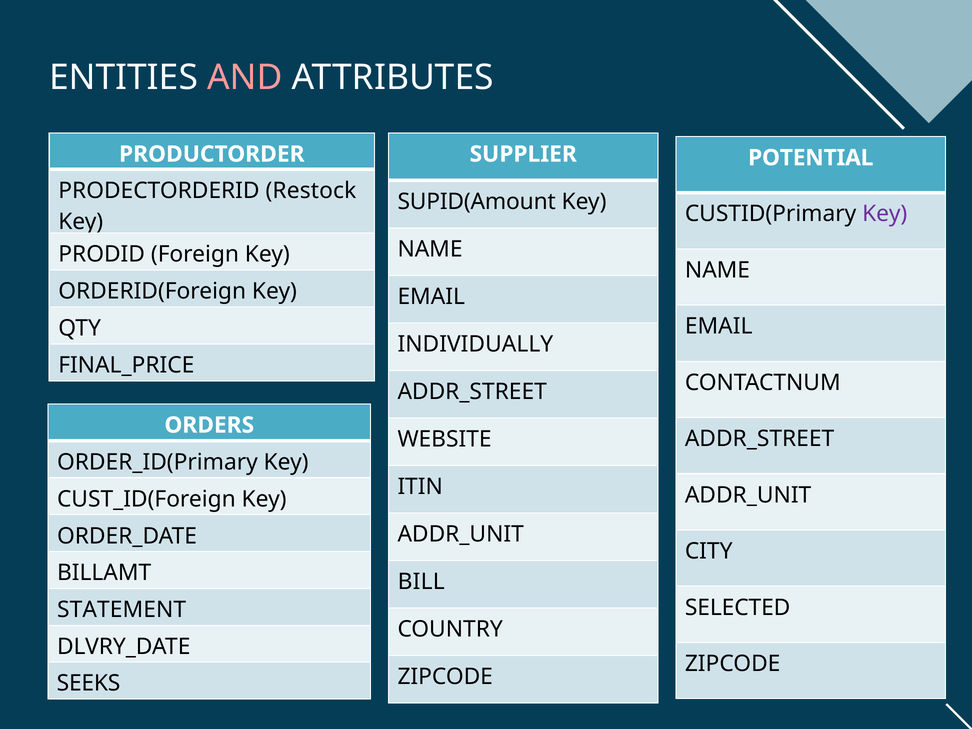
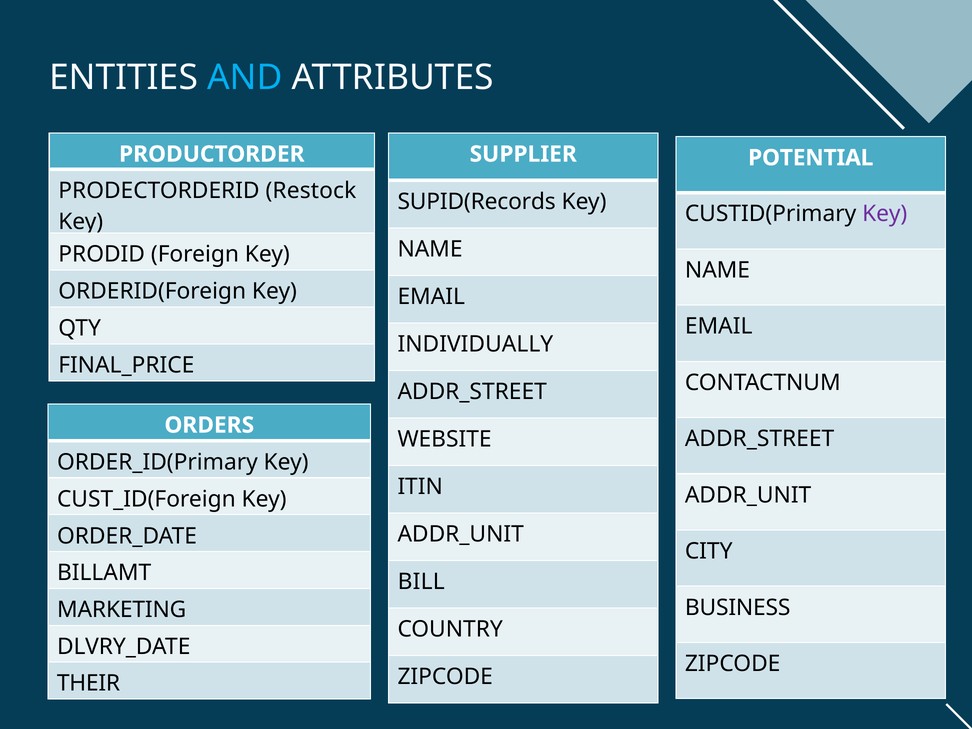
AND colour: pink -> light blue
SUPID(Amount: SUPID(Amount -> SUPID(Records
SELECTED: SELECTED -> BUSINESS
STATEMENT: STATEMENT -> MARKETING
SEEKS: SEEKS -> THEIR
